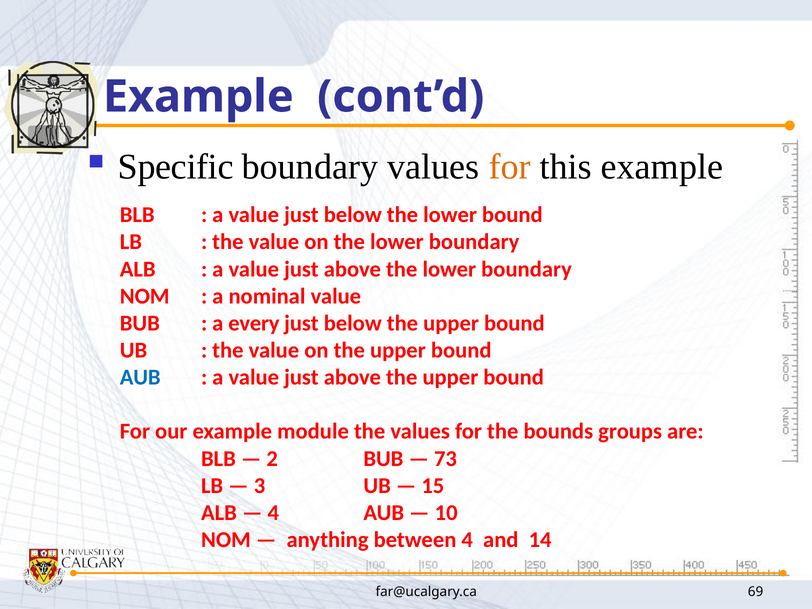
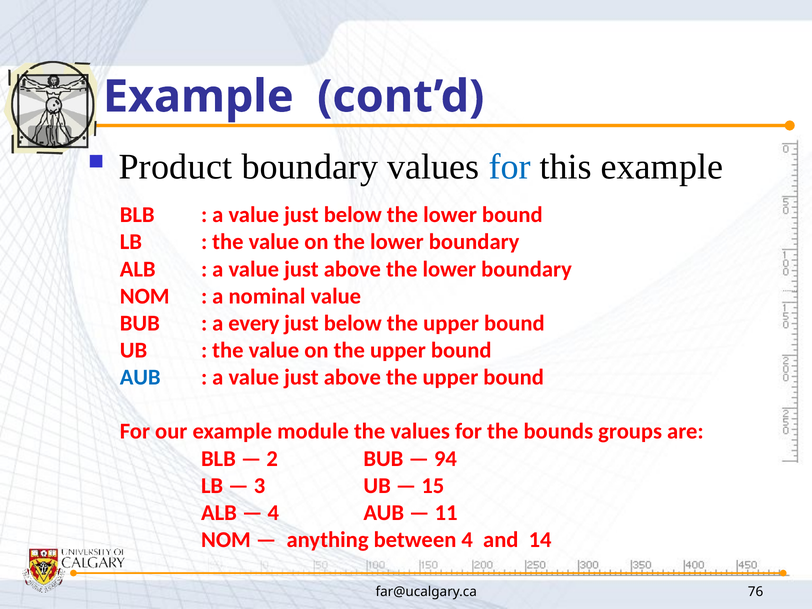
Specific: Specific -> Product
for at (510, 167) colour: orange -> blue
73: 73 -> 94
10: 10 -> 11
69: 69 -> 76
